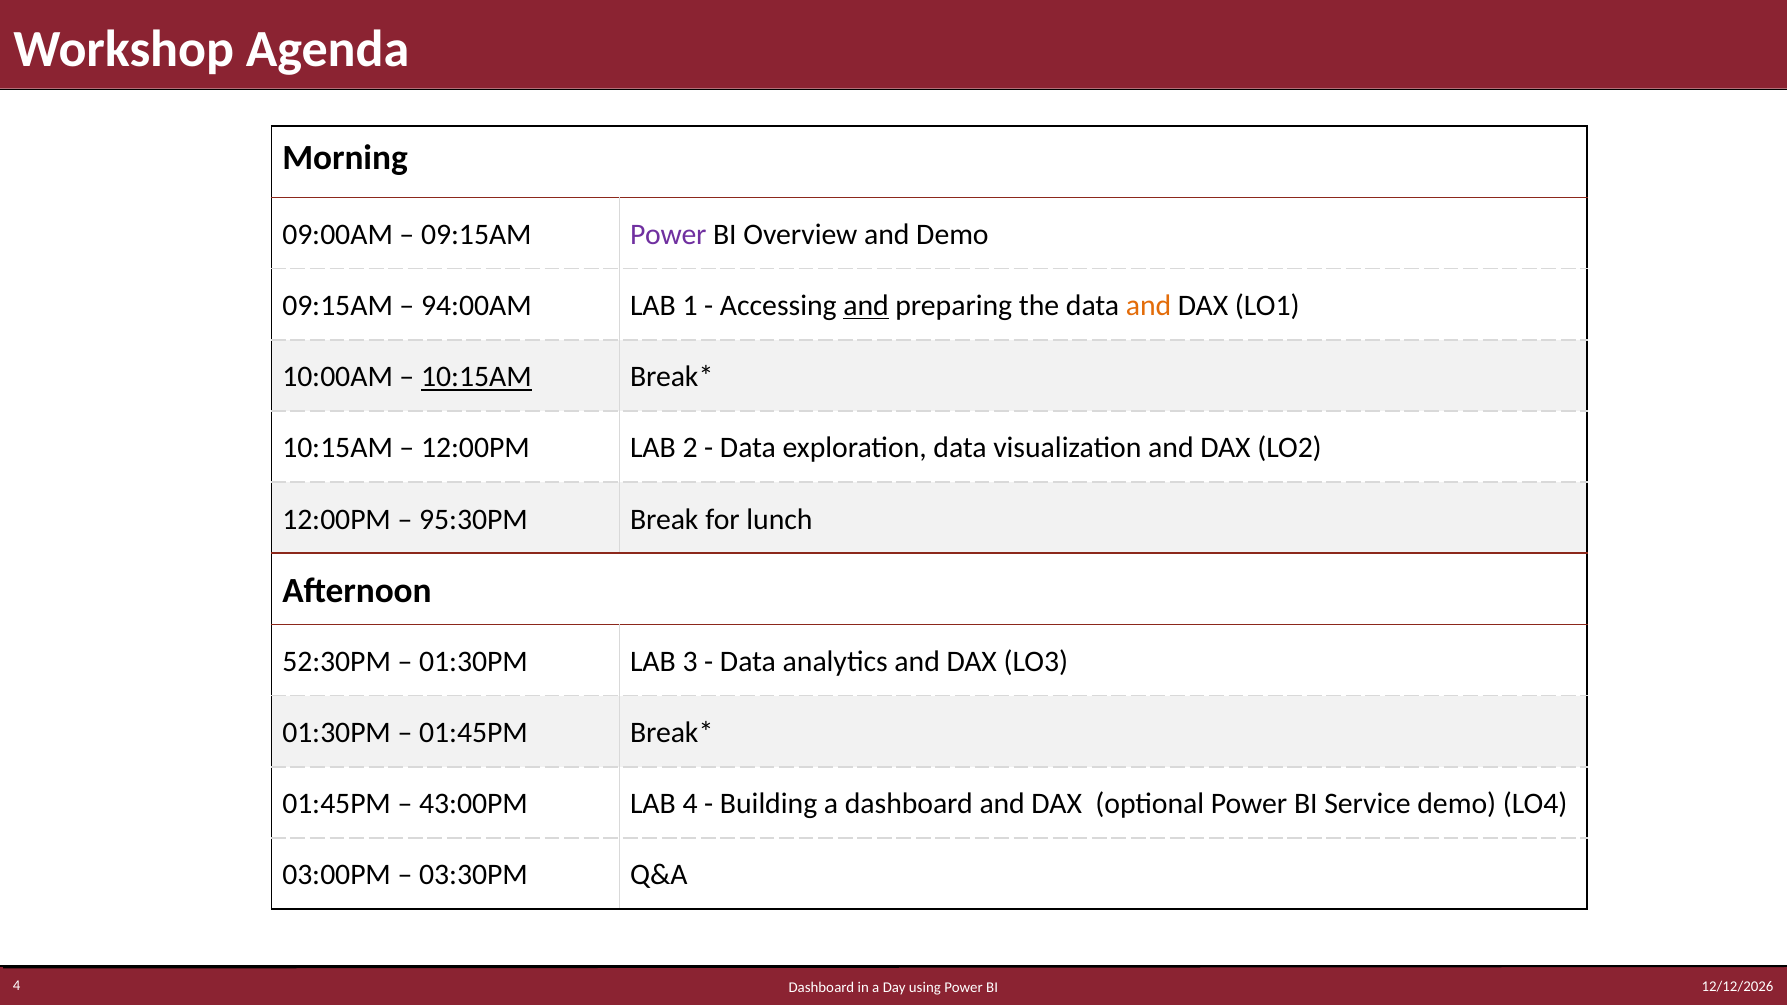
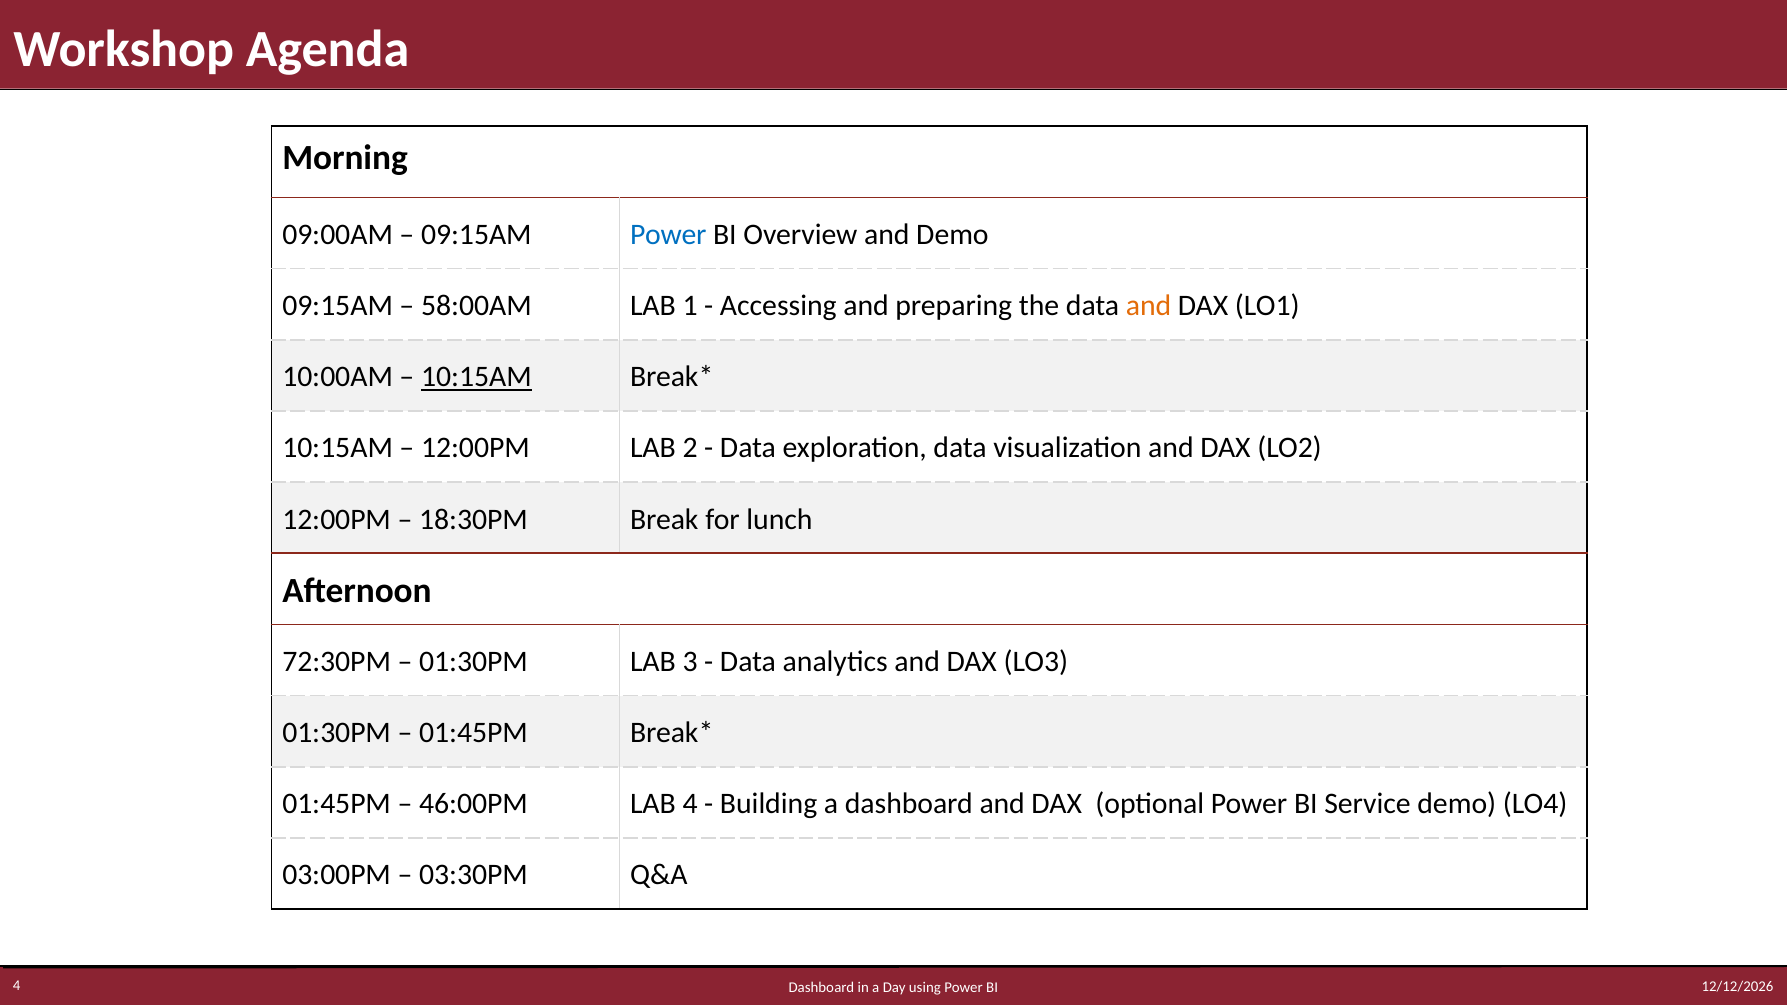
Power at (668, 235) colour: purple -> blue
94:00AM: 94:00AM -> 58:00AM
and at (866, 306) underline: present -> none
95:30PM: 95:30PM -> 18:30PM
52:30PM: 52:30PM -> 72:30PM
43:00PM: 43:00PM -> 46:00PM
